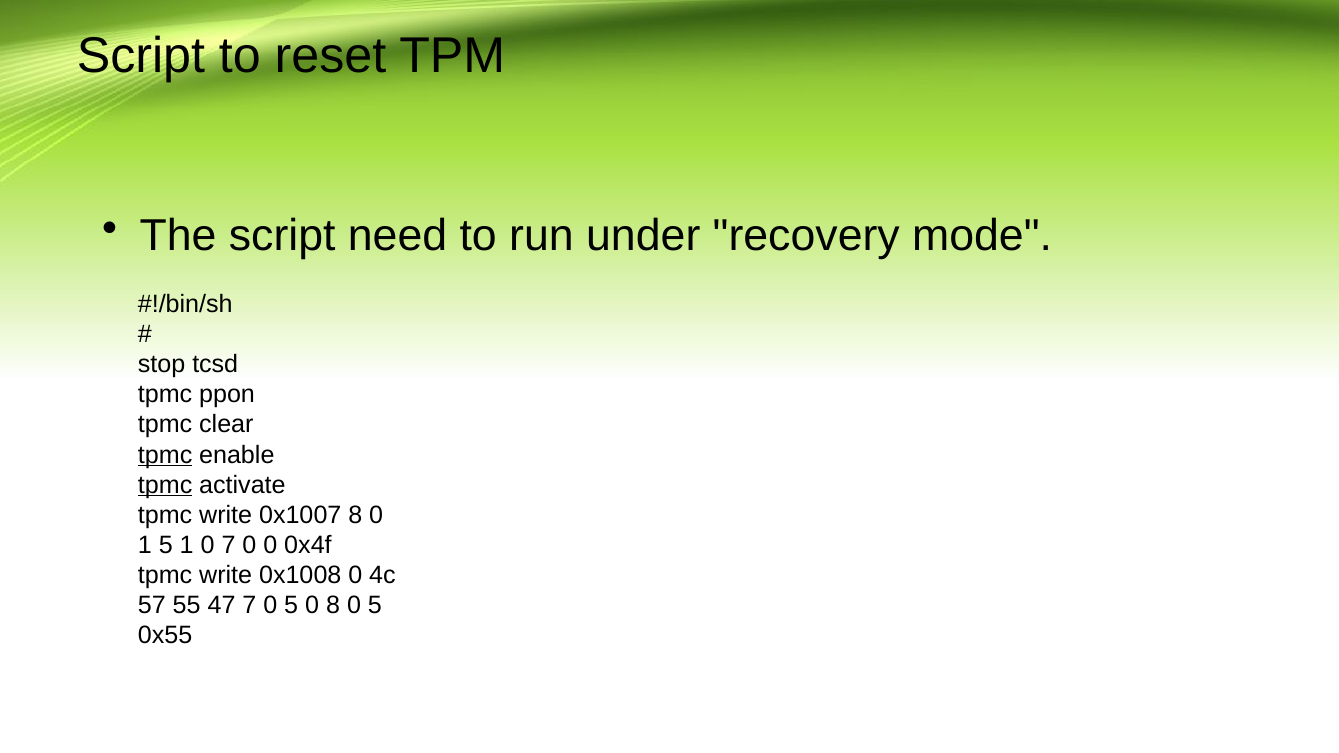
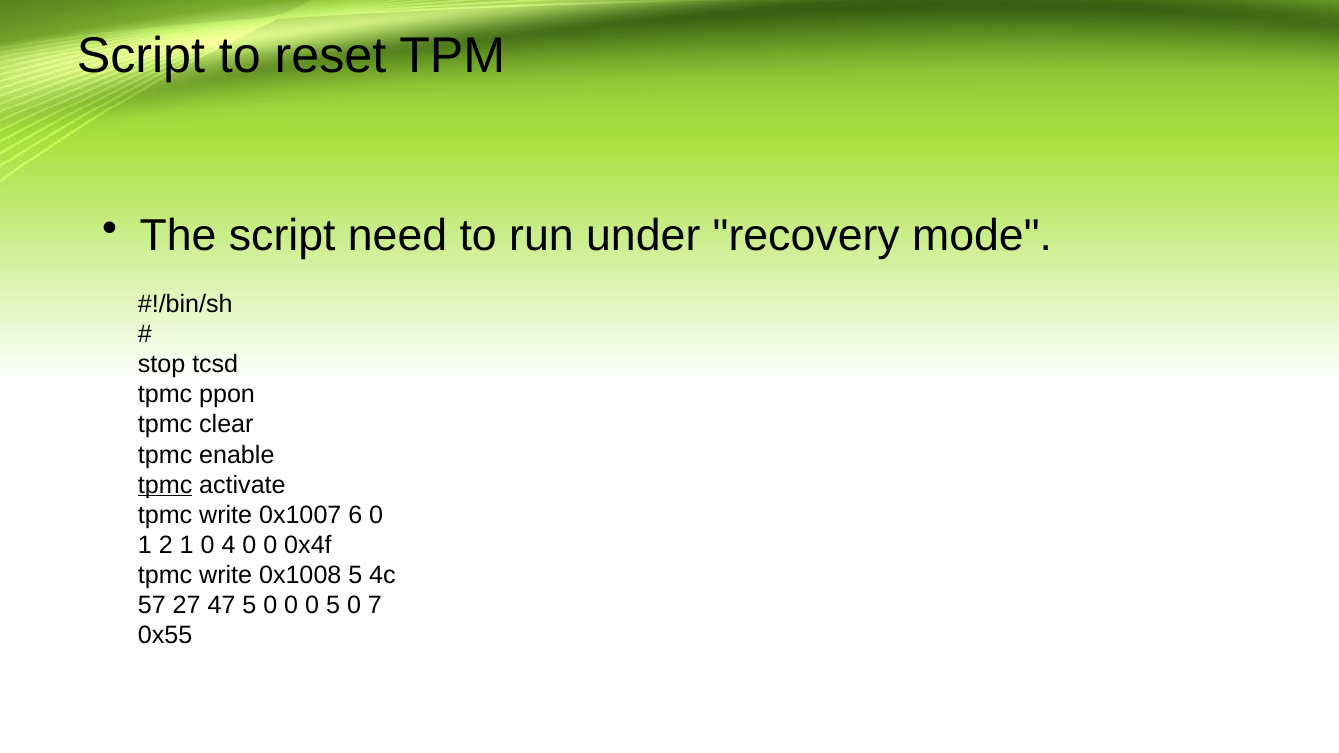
tpmc at (165, 455) underline: present -> none
0x1007 8: 8 -> 6
1 5: 5 -> 2
0 7: 7 -> 4
0x1008 0: 0 -> 5
55: 55 -> 27
47 7: 7 -> 5
5 at (291, 606): 5 -> 0
0 8: 8 -> 5
5 at (375, 606): 5 -> 7
